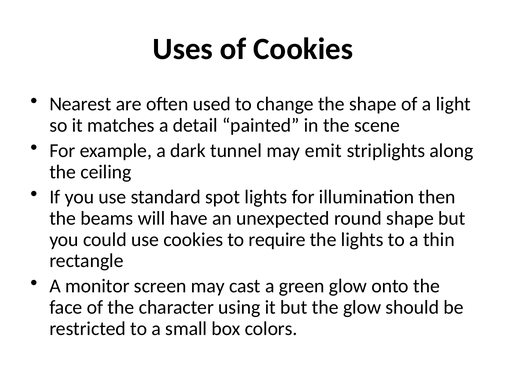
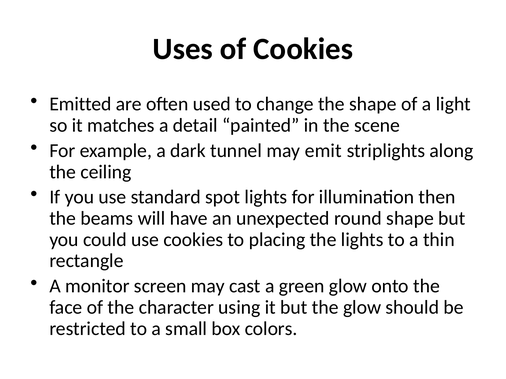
Nearest: Nearest -> Emitted
require: require -> placing
